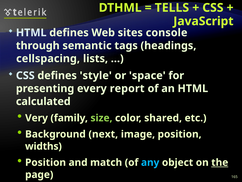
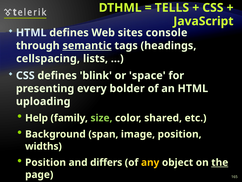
semantic underline: none -> present
style: style -> blink
report: report -> bolder
calculated: calculated -> uploading
Very: Very -> Help
next: next -> span
match: match -> differs
any colour: light blue -> yellow
